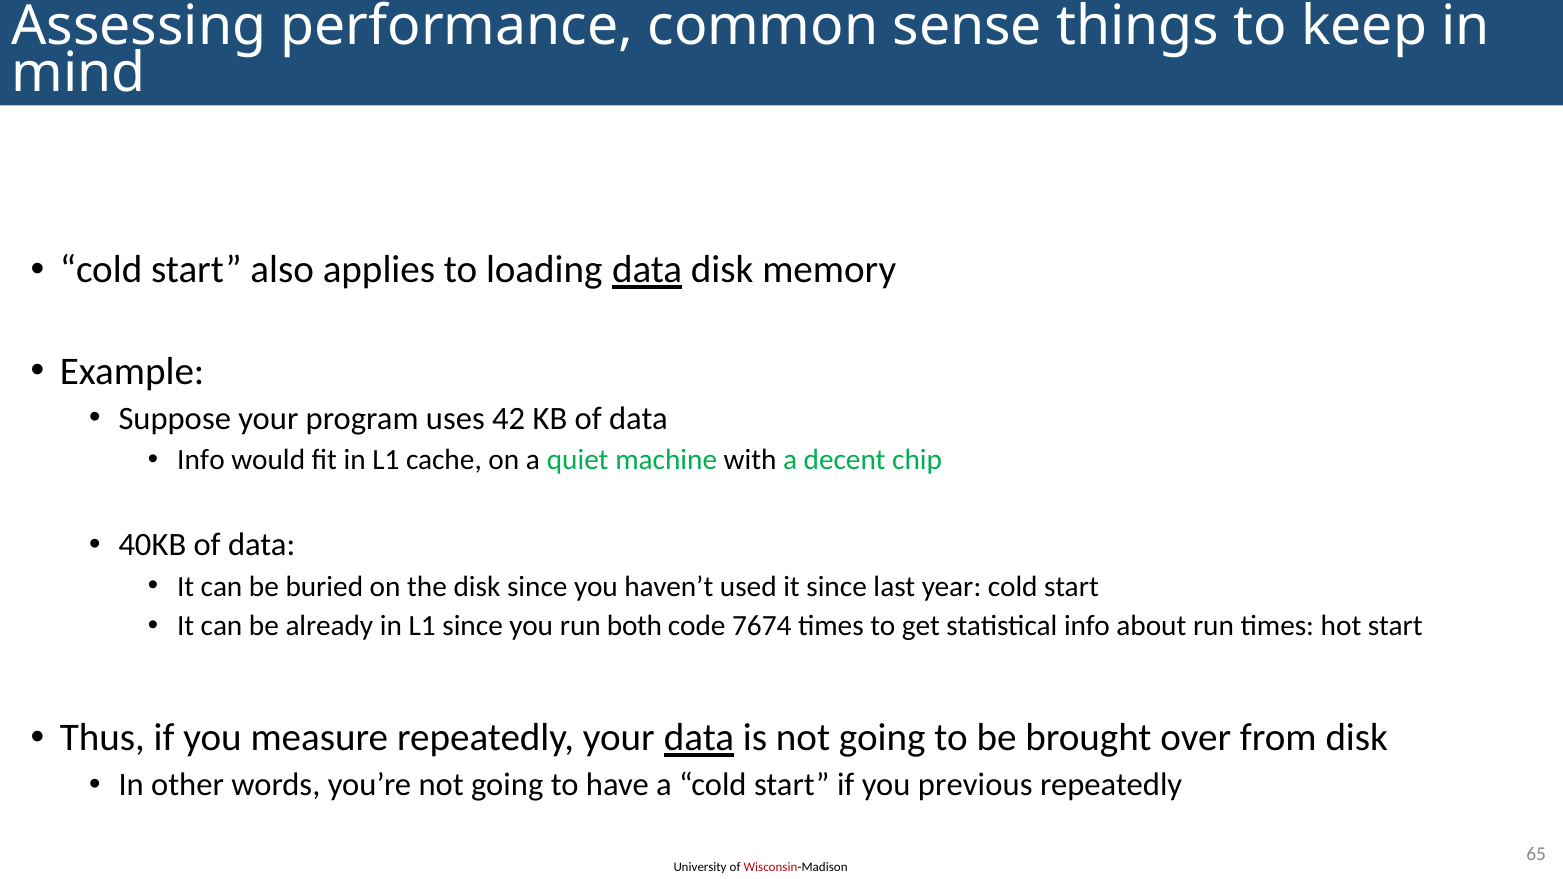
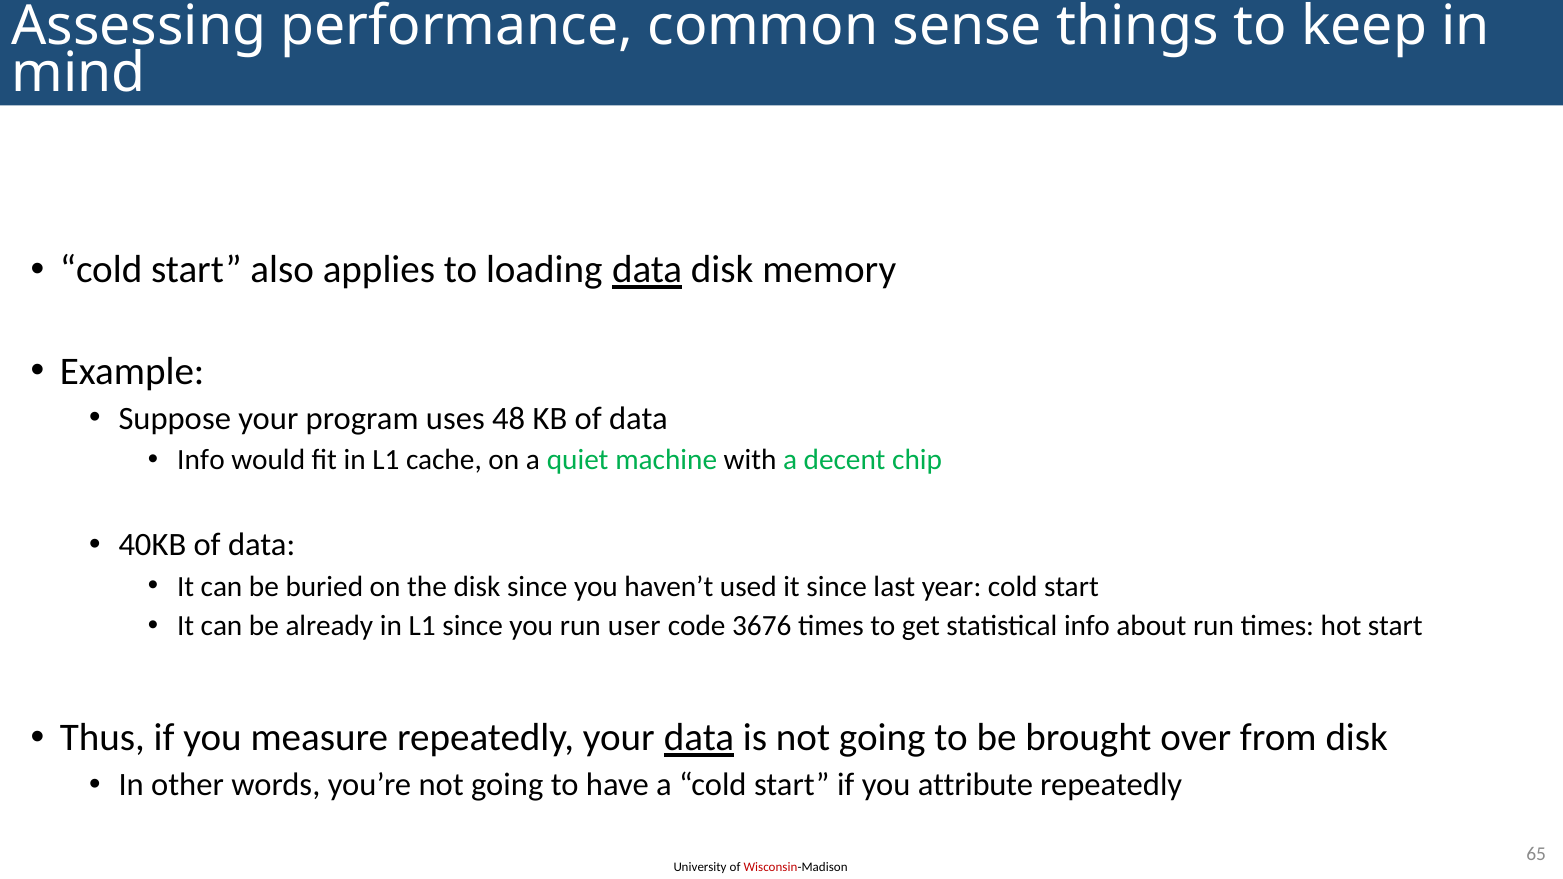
42: 42 -> 48
both: both -> user
7674: 7674 -> 3676
previous: previous -> attribute
